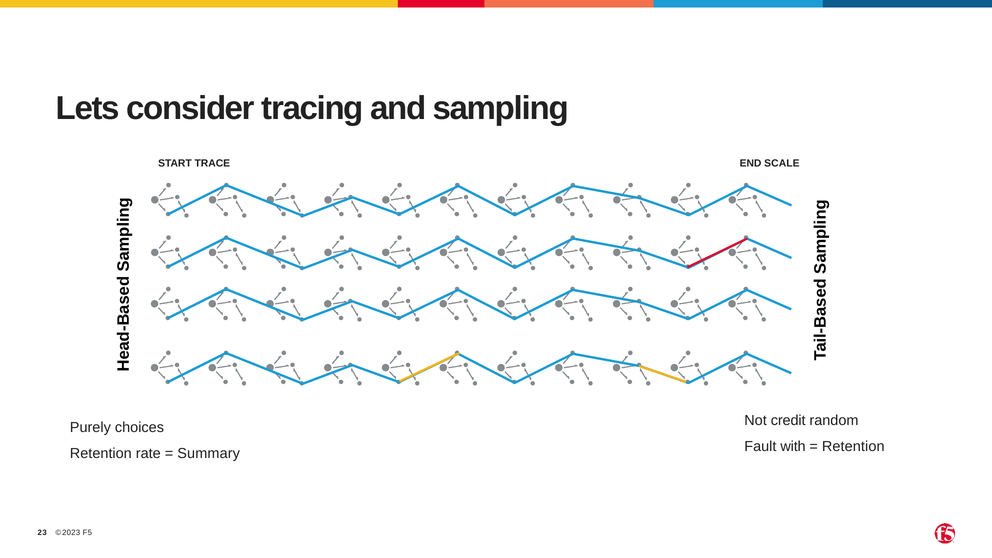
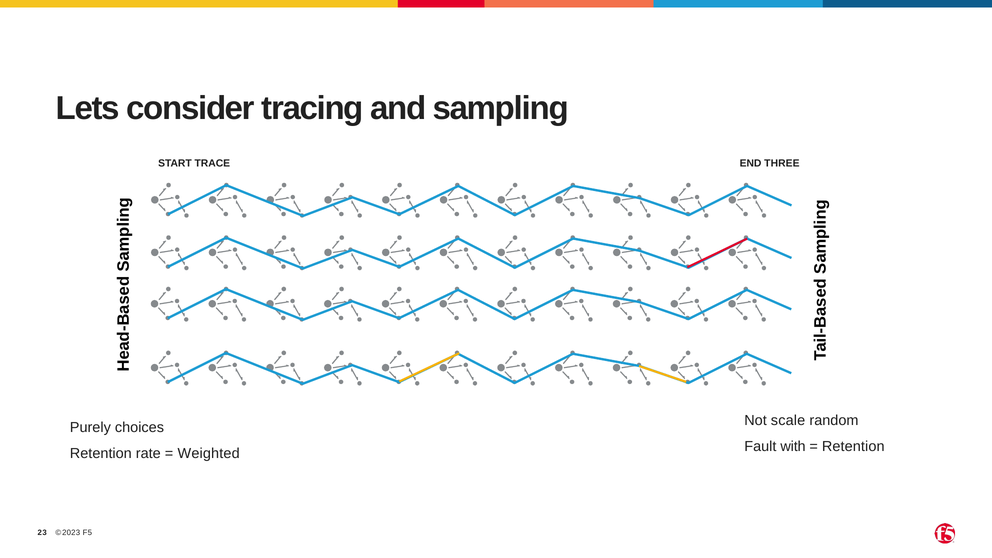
SCALE: SCALE -> THREE
credit: credit -> scale
Summary: Summary -> Weighted
